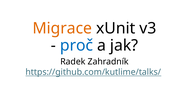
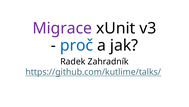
Migrace colour: orange -> purple
